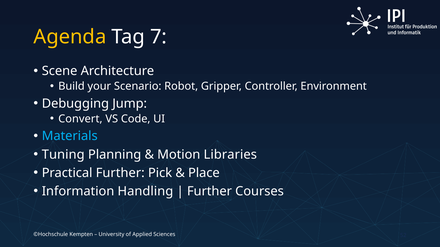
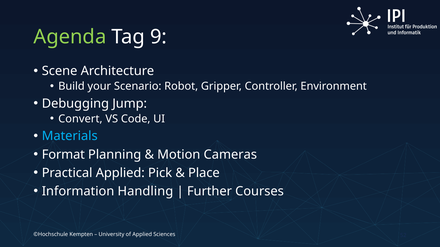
Agenda colour: yellow -> light green
7: 7 -> 9
Tuning: Tuning -> Format
Libraries: Libraries -> Cameras
Practical Further: Further -> Applied
